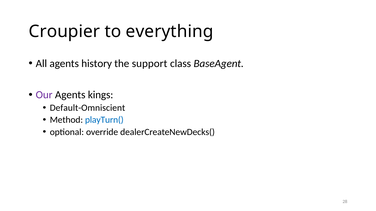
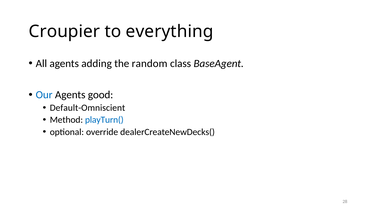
history: history -> adding
support: support -> random
Our colour: purple -> blue
kings: kings -> good
